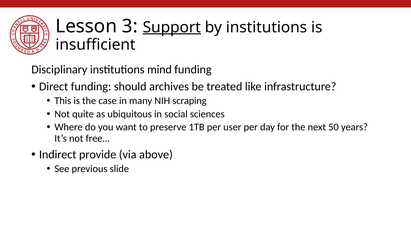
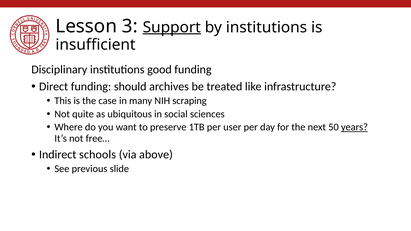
mind: mind -> good
years underline: none -> present
provide: provide -> schools
